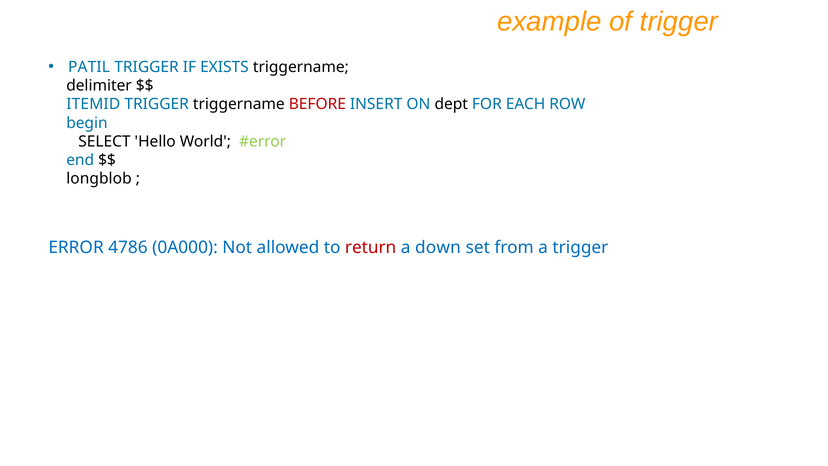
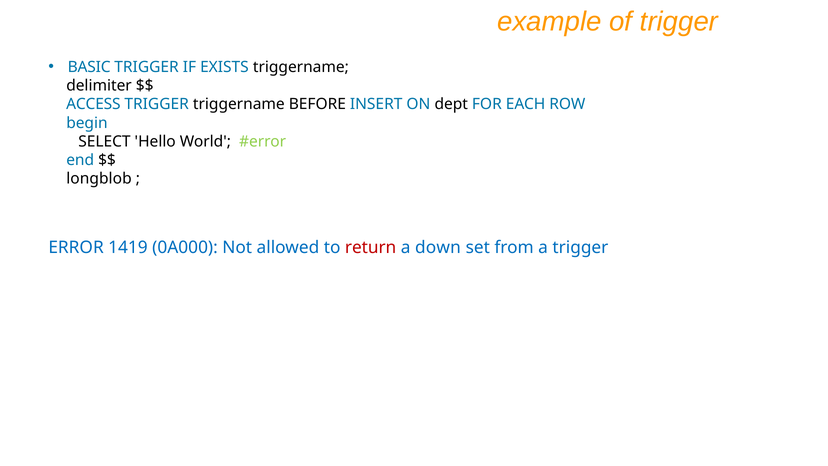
PATIL: PATIL -> BASIC
ITEMID: ITEMID -> ACCESS
BEFORE colour: red -> black
4786: 4786 -> 1419
